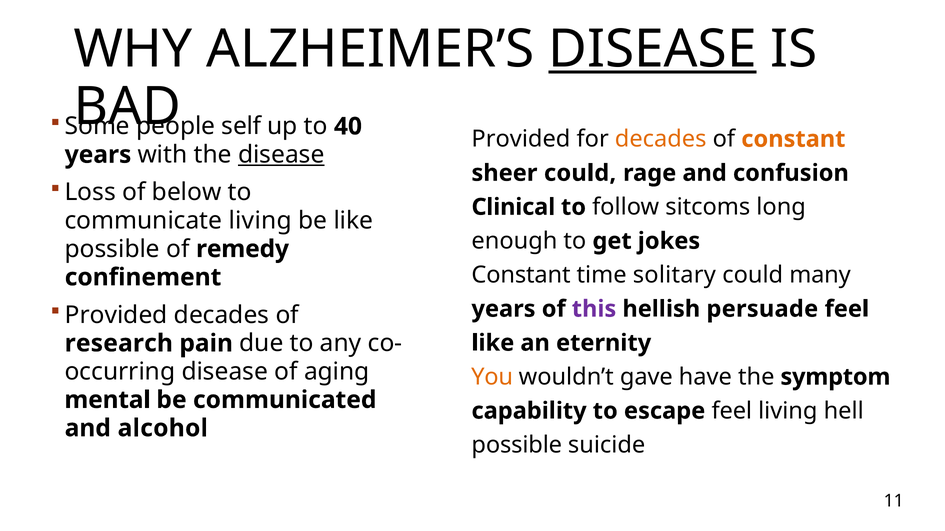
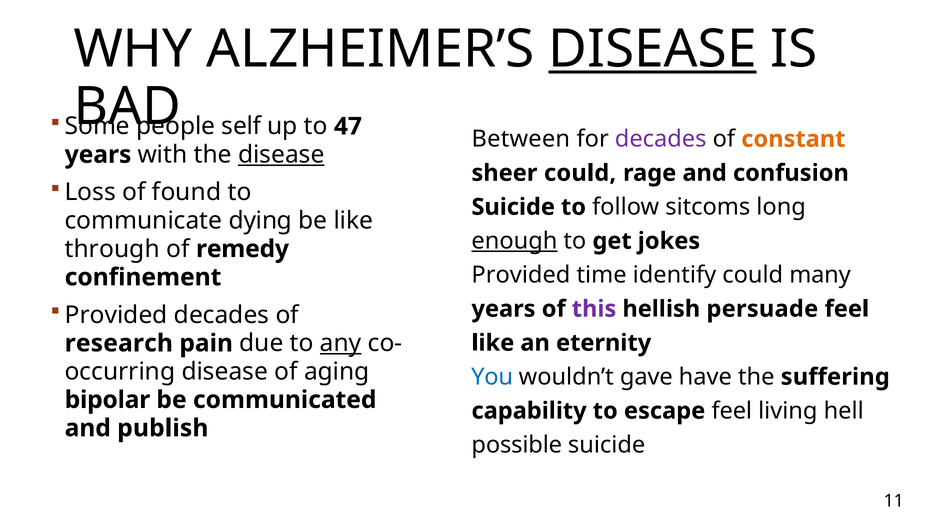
Provided at (521, 139): Provided -> Between
decades at (661, 139) colour: orange -> purple
40: 40 -> 47
below: below -> found
Clinical at (513, 207): Clinical -> Suicide
communicate living: living -> dying
enough underline: none -> present
possible at (112, 249): possible -> through
Constant at (521, 275): Constant -> Provided
solitary: solitary -> identify
any underline: none -> present
You colour: orange -> blue
symptom: symptom -> suffering
mental: mental -> bipolar
alcohol: alcohol -> publish
